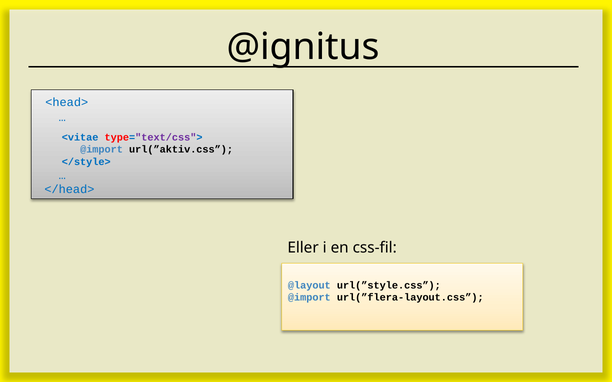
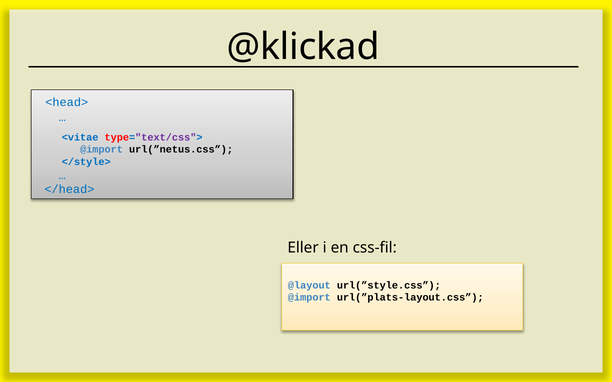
@ignitus: @ignitus -> @klickad
url(”aktiv.css: url(”aktiv.css -> url(”netus.css
url(”flera-layout.css: url(”flera-layout.css -> url(”plats-layout.css
